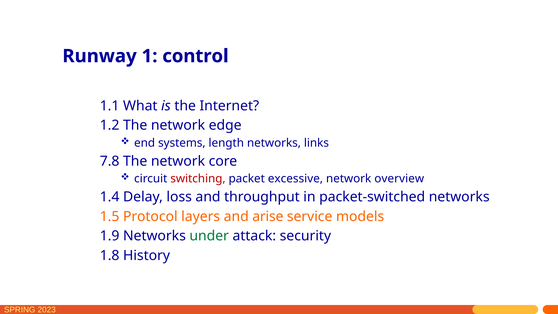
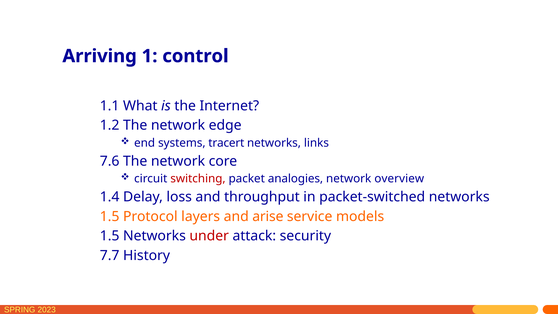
Runway: Runway -> Arriving
length: length -> tracert
7.8: 7.8 -> 7.6
excessive: excessive -> analogies
1.9 at (110, 236): 1.9 -> 1.5
under colour: green -> red
1.8: 1.8 -> 7.7
